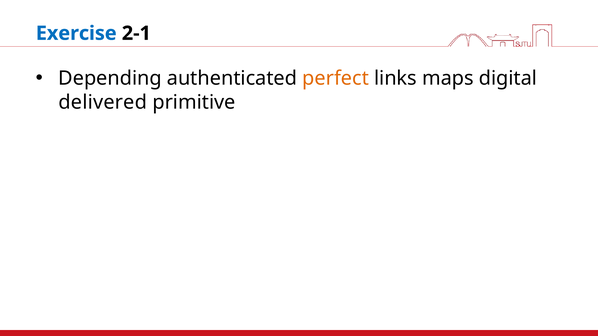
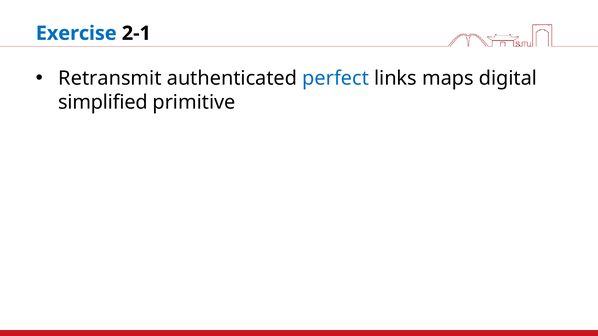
Depending: Depending -> Retransmit
perfect colour: orange -> blue
delivered: delivered -> simplified
